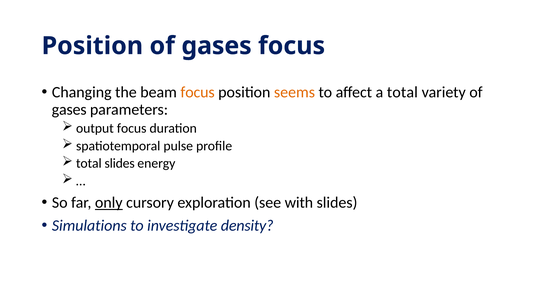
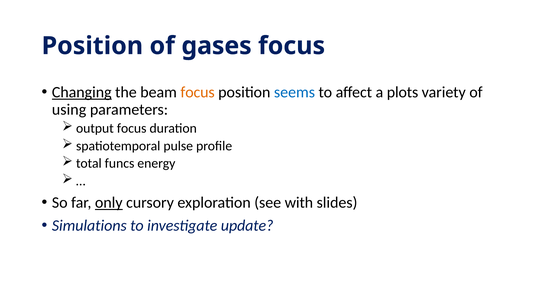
Changing underline: none -> present
seems colour: orange -> blue
a total: total -> plots
gases at (69, 110): gases -> using
total slides: slides -> funcs
density: density -> update
